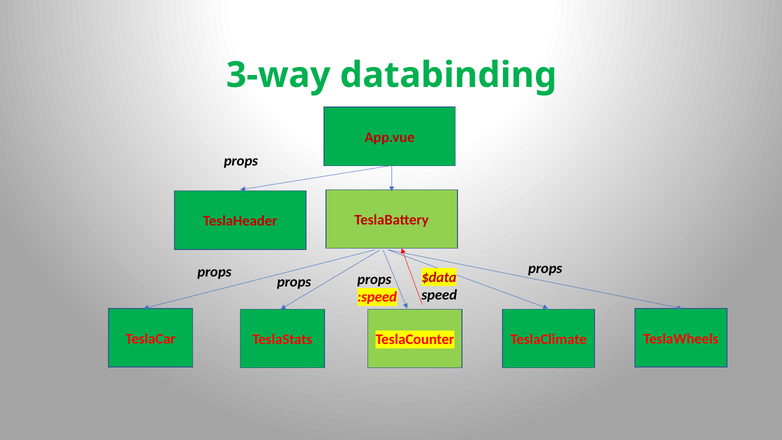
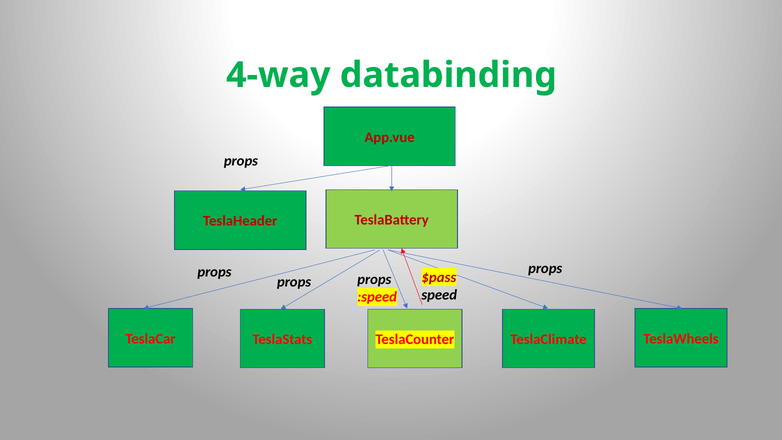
3-way: 3-way -> 4-way
$data: $data -> $pass
